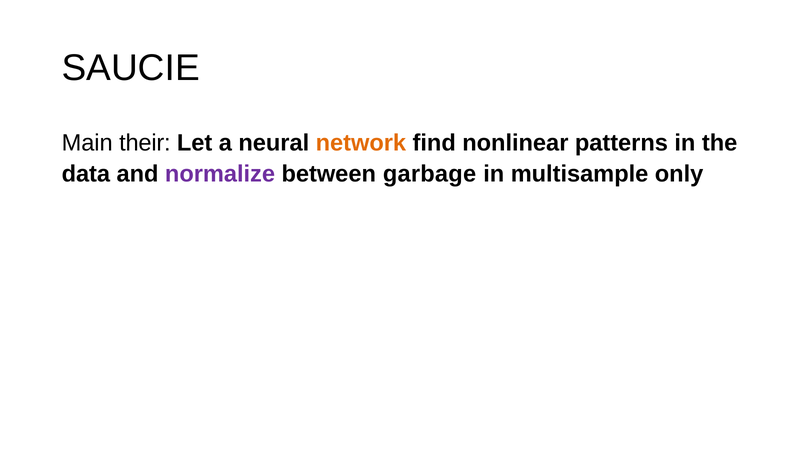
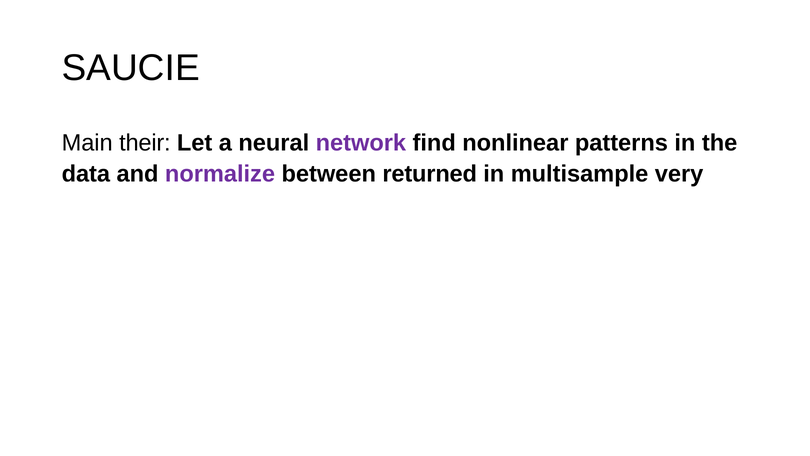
network colour: orange -> purple
garbage: garbage -> returned
only: only -> very
